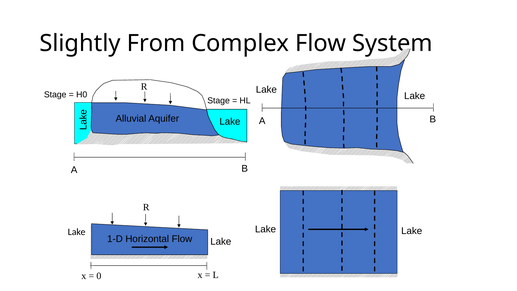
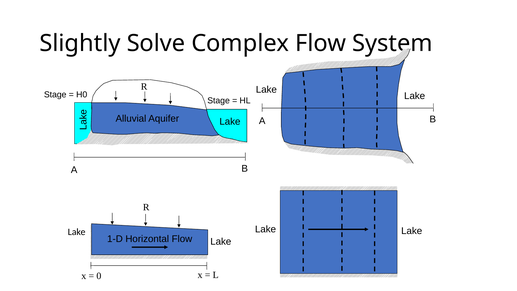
From: From -> Solve
